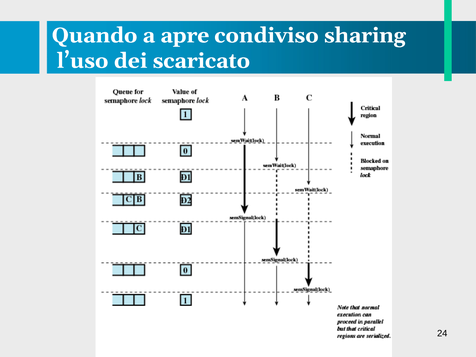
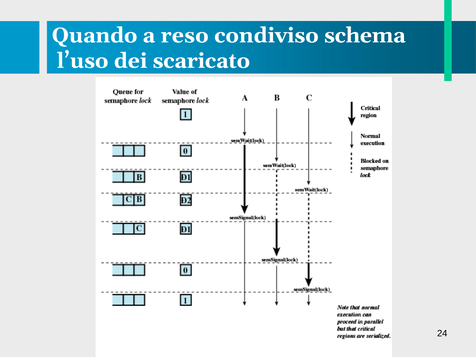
apre: apre -> reso
sharing: sharing -> schema
